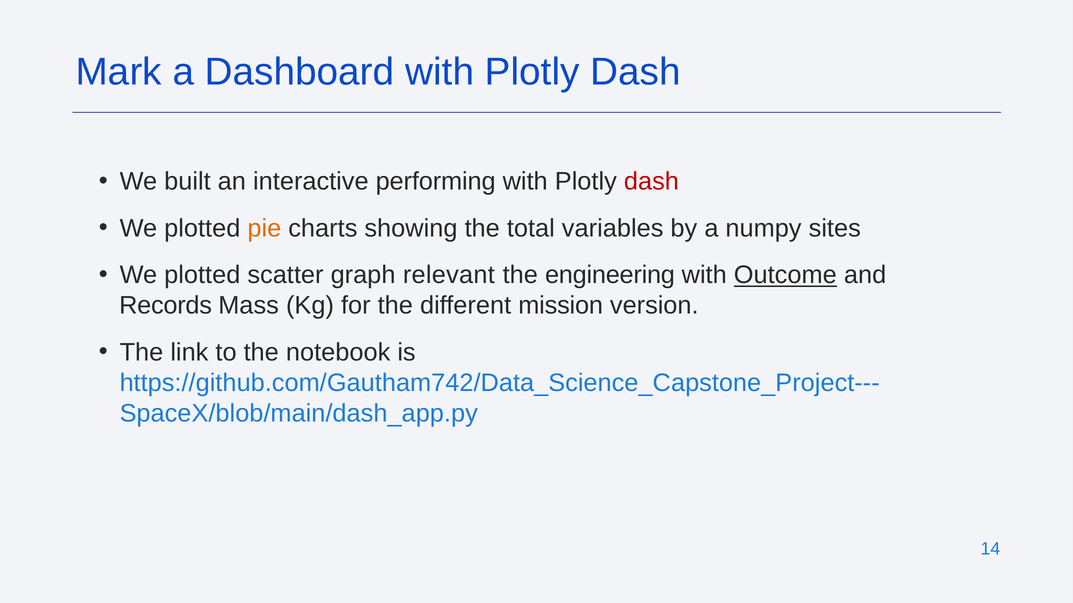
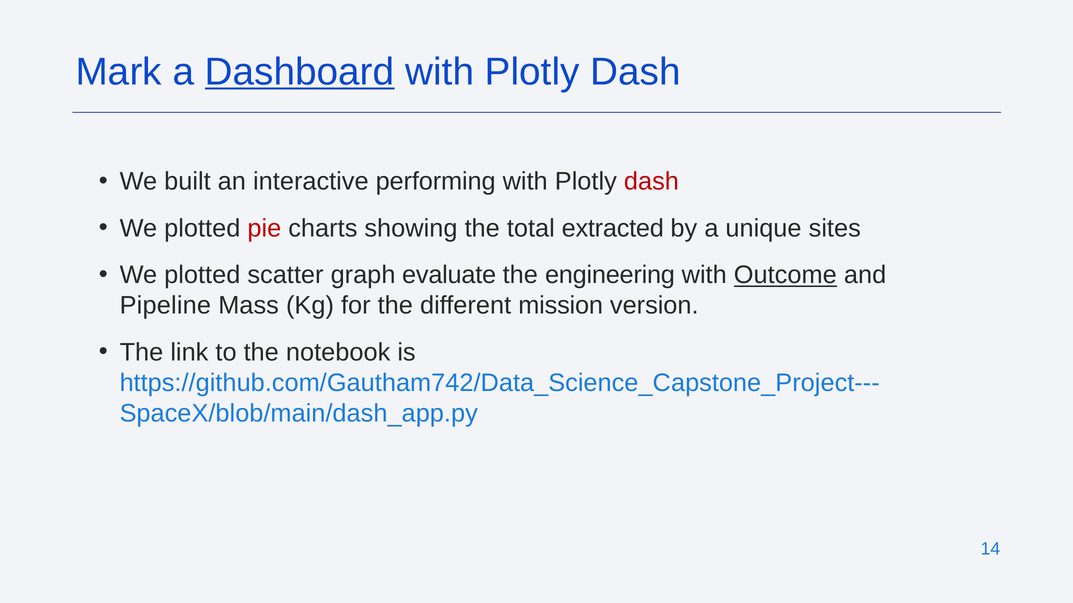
Dashboard underline: none -> present
pie colour: orange -> red
variables: variables -> extracted
numpy: numpy -> unique
relevant: relevant -> evaluate
Records: Records -> Pipeline
